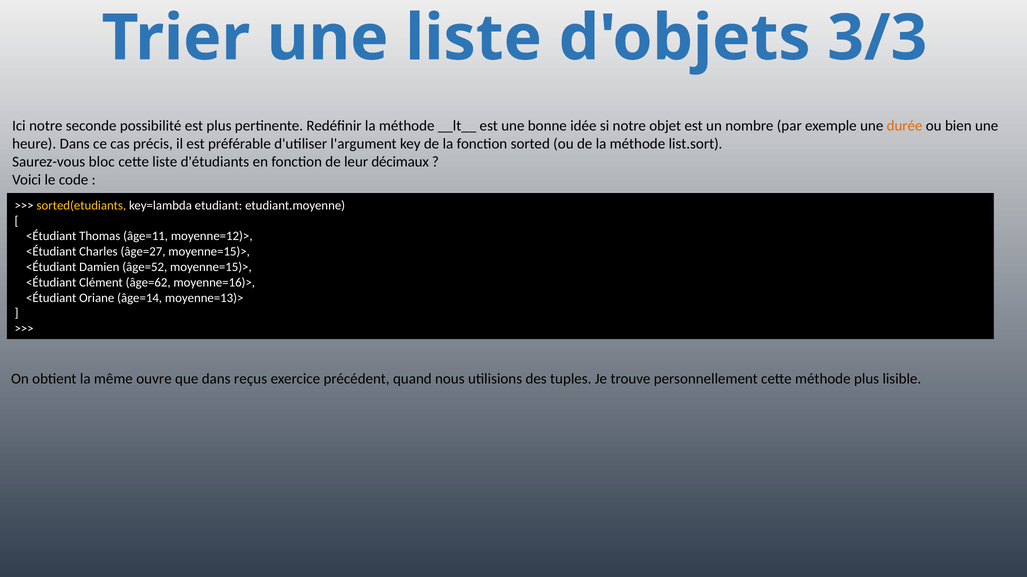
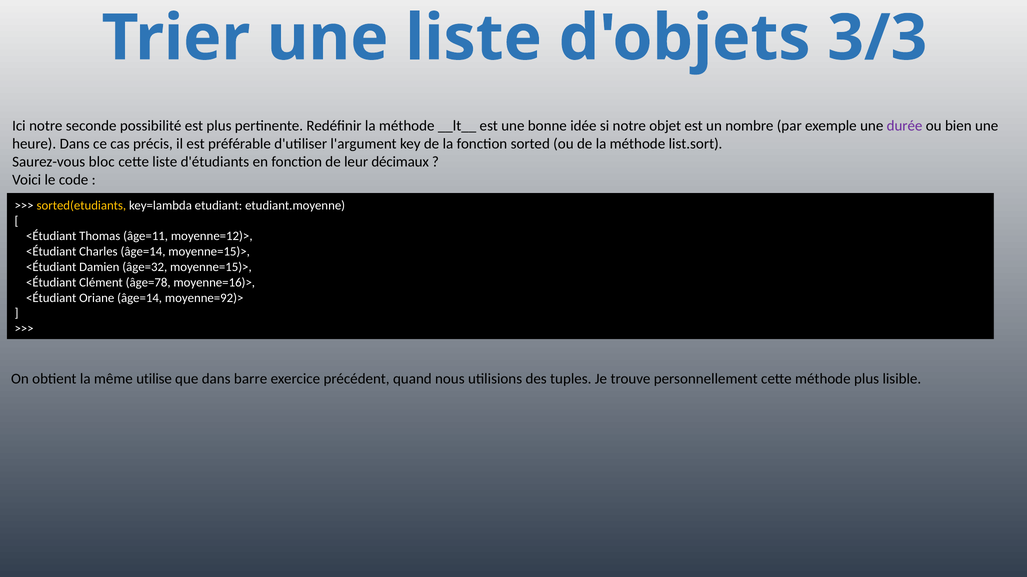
durée colour: orange -> purple
Charles âge=27: âge=27 -> âge=14
âge=52: âge=52 -> âge=32
âge=62: âge=62 -> âge=78
moyenne=13)>: moyenne=13)> -> moyenne=92)>
ouvre: ouvre -> utilise
reçus: reçus -> barre
